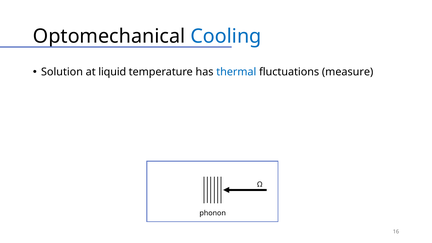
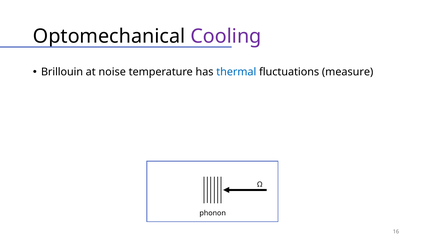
Cooling colour: blue -> purple
Solution: Solution -> Brillouin
liquid: liquid -> noise
